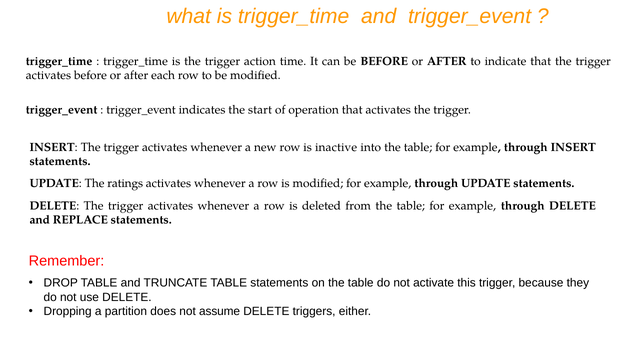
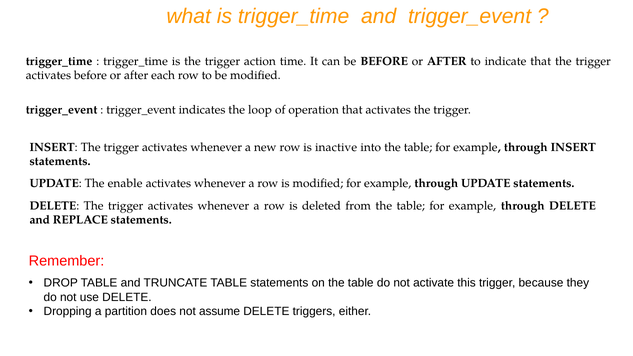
start: start -> loop
ratings: ratings -> enable
